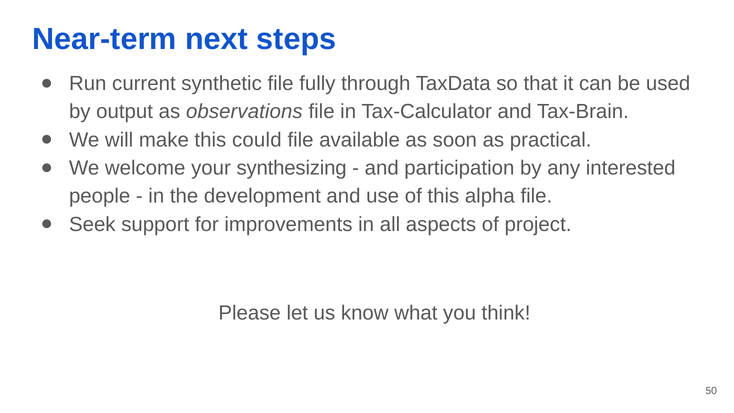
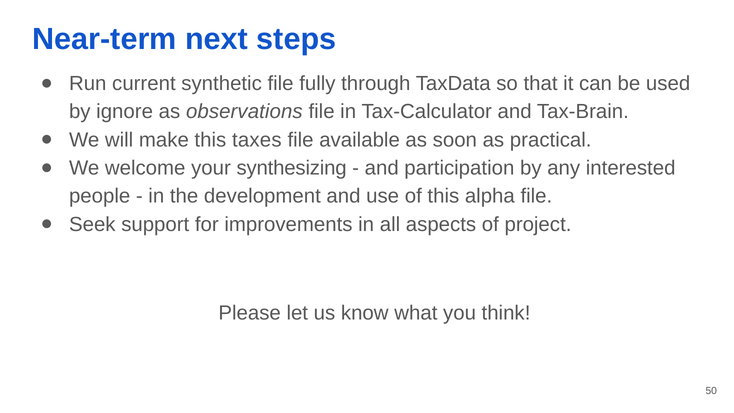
output: output -> ignore
could: could -> taxes
